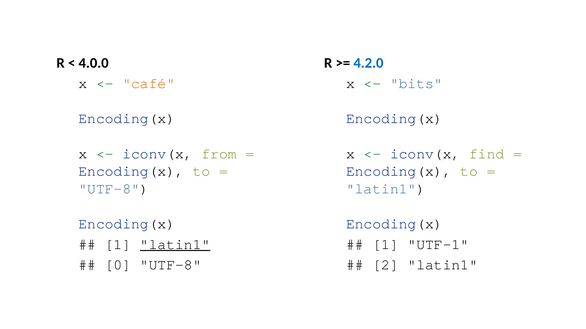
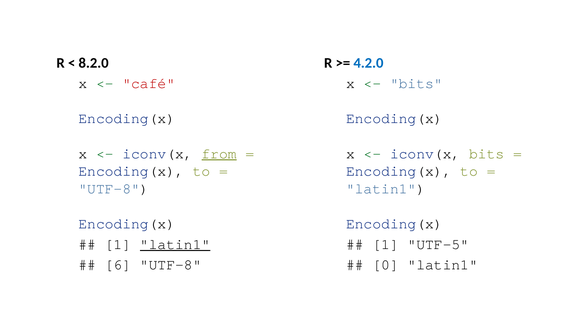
4.0.0: 4.0.0 -> 8.2.0
café colour: orange -> red
from underline: none -> present
iconv(x find: find -> bits
UTF-1: UTF-1 -> UTF-5
0: 0 -> 6
2: 2 -> 0
